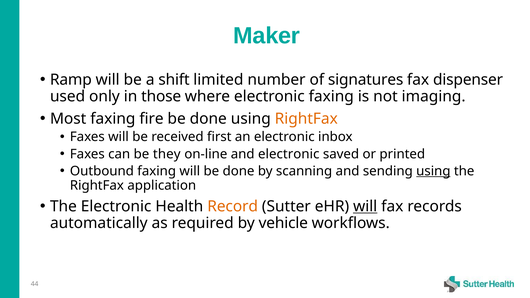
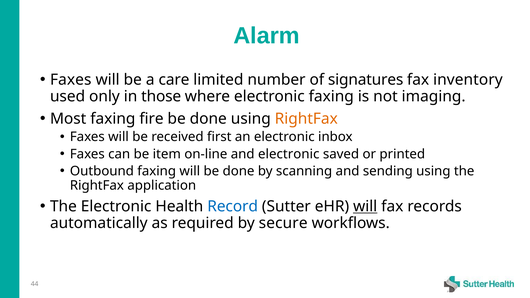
Maker: Maker -> Alarm
Ramp at (71, 80): Ramp -> Faxes
shift: shift -> care
dispenser: dispenser -> inventory
they: they -> item
using at (433, 171) underline: present -> none
Record colour: orange -> blue
vehicle: vehicle -> secure
